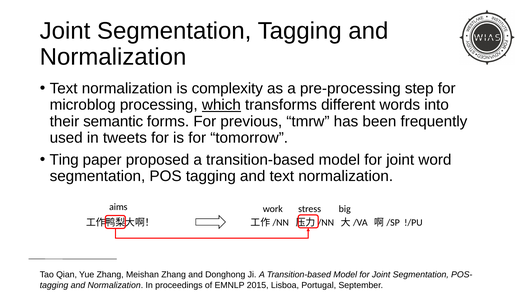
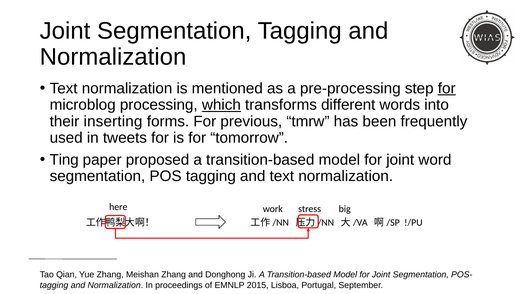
complexity: complexity -> mentioned
for at (447, 88) underline: none -> present
semantic: semantic -> inserting
aims: aims -> here
